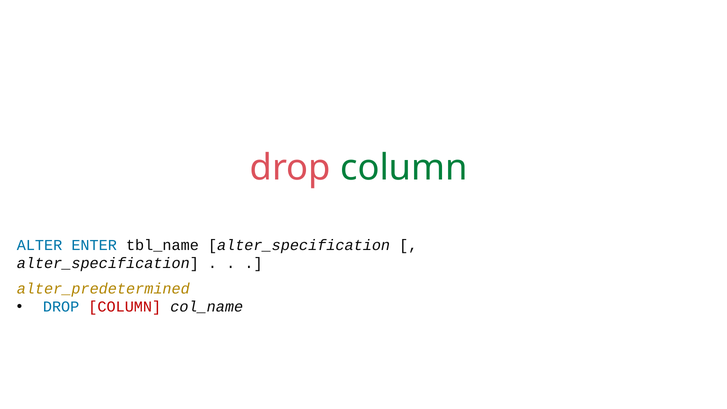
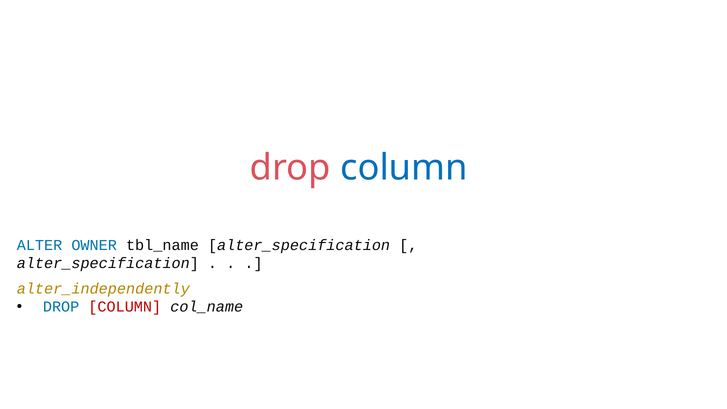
column at (404, 168) colour: green -> blue
ENTER: ENTER -> OWNER
alter_predetermined: alter_predetermined -> alter_independently
